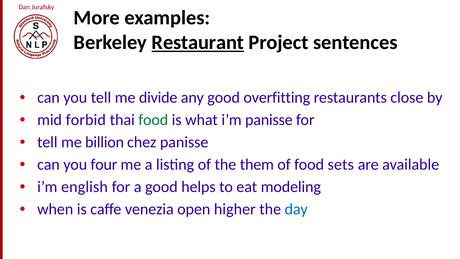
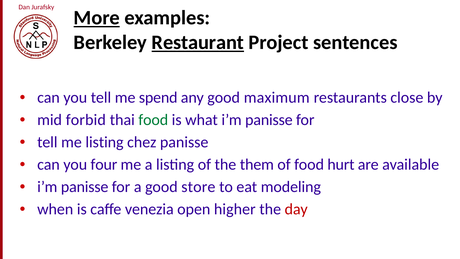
More underline: none -> present
divide: divide -> spend
overfitting: overfitting -> maximum
me billion: billion -> listing
sets: sets -> hurt
english at (84, 187): english -> panisse
helps: helps -> store
day colour: blue -> red
